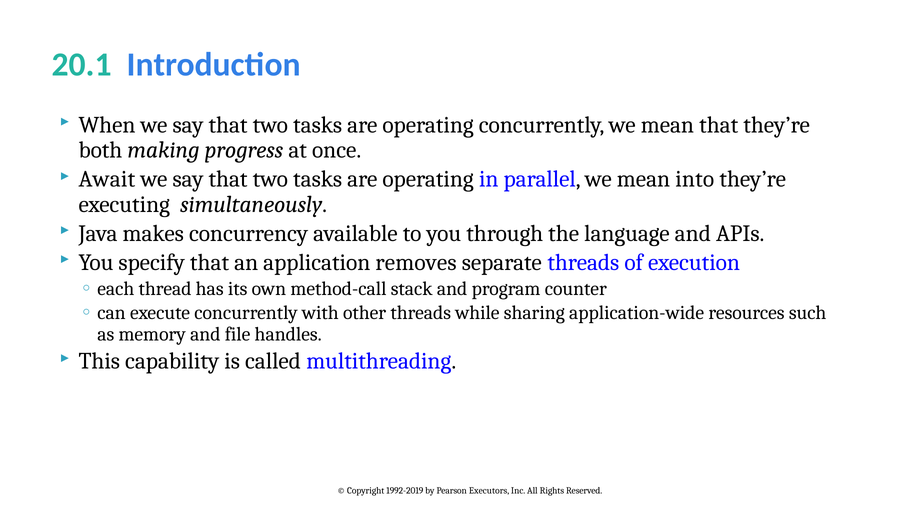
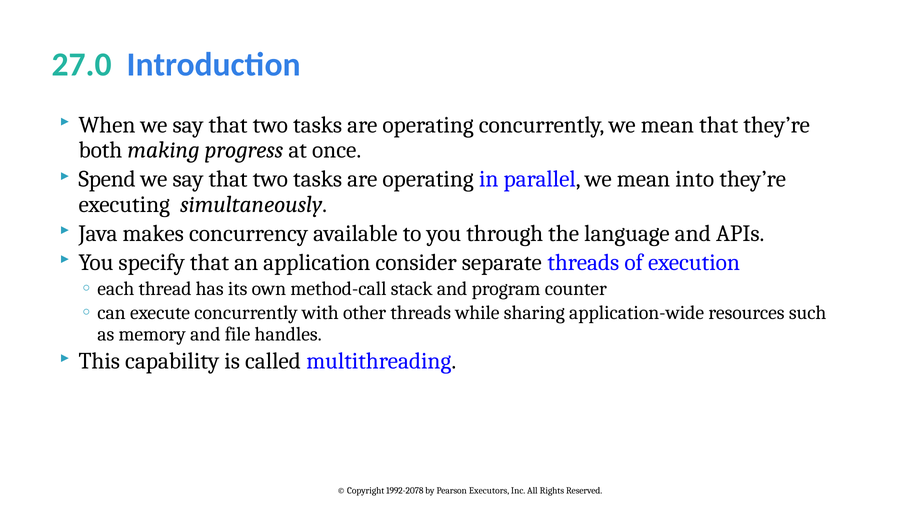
20.1: 20.1 -> 27.0
Await: Await -> Spend
removes: removes -> consider
1992-2019: 1992-2019 -> 1992-2078
